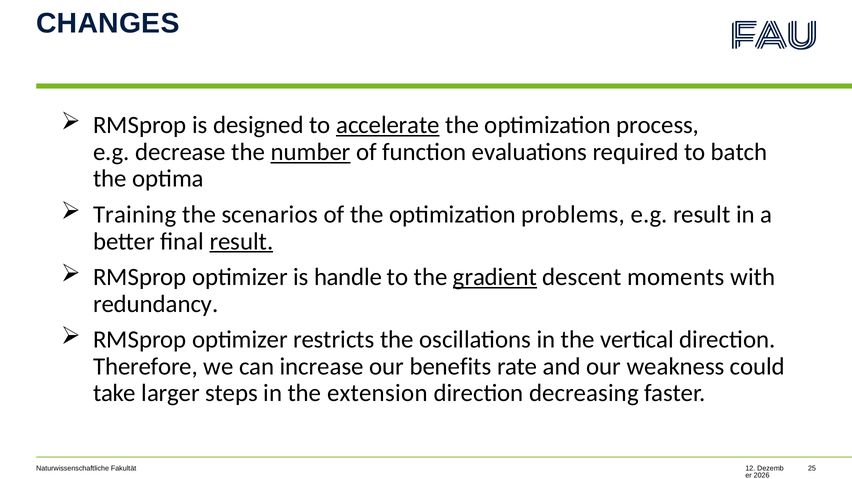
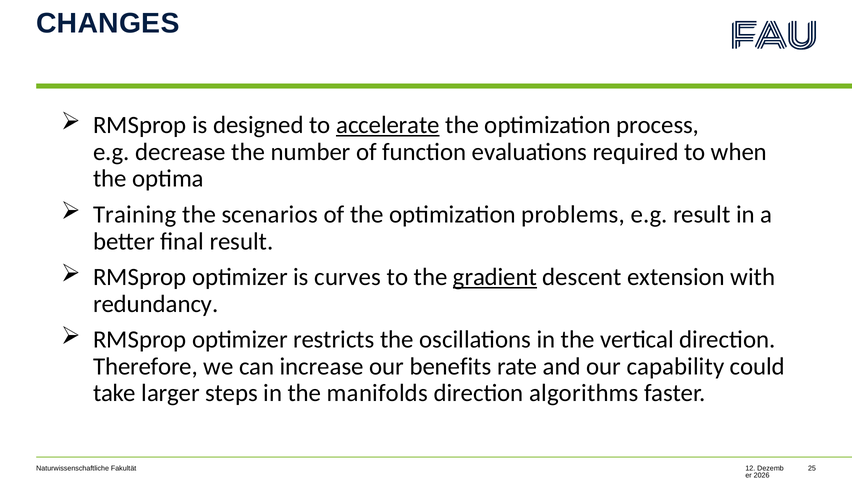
number underline: present -> none
batch: batch -> when
result at (241, 241) underline: present -> none
handle: handle -> curves
moments: moments -> extension
weakness: weakness -> capability
extension: extension -> manifolds
decreasing: decreasing -> algorithms
